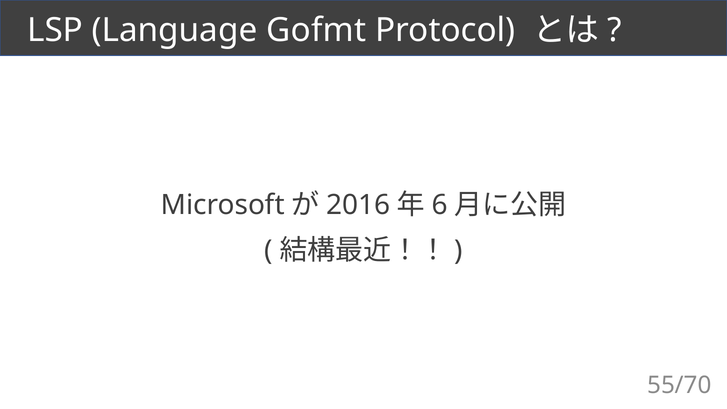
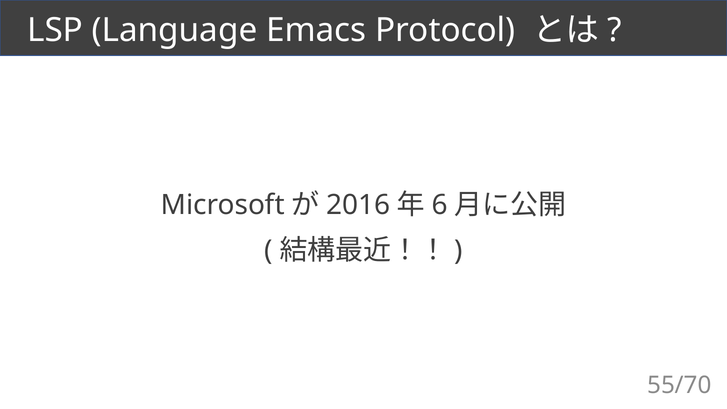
Gofmt: Gofmt -> Emacs
